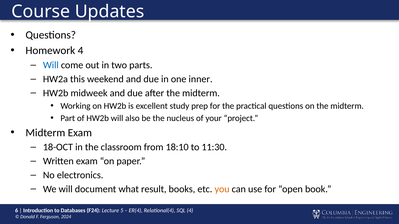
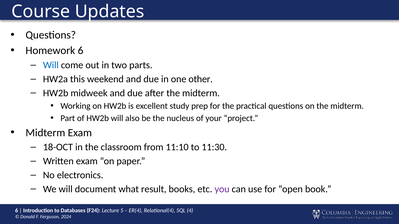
Homework 4: 4 -> 6
inner: inner -> other
18:10: 18:10 -> 11:10
you colour: orange -> purple
